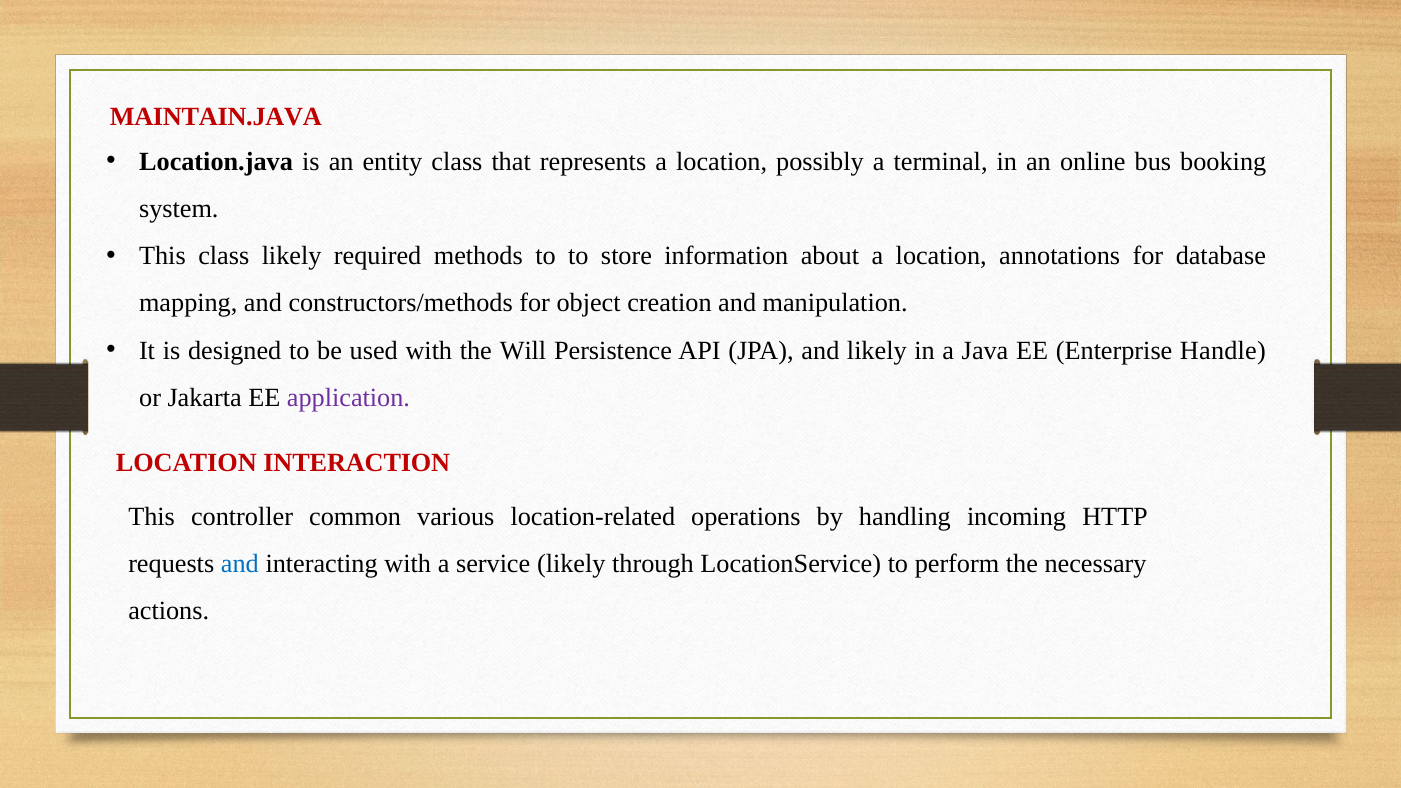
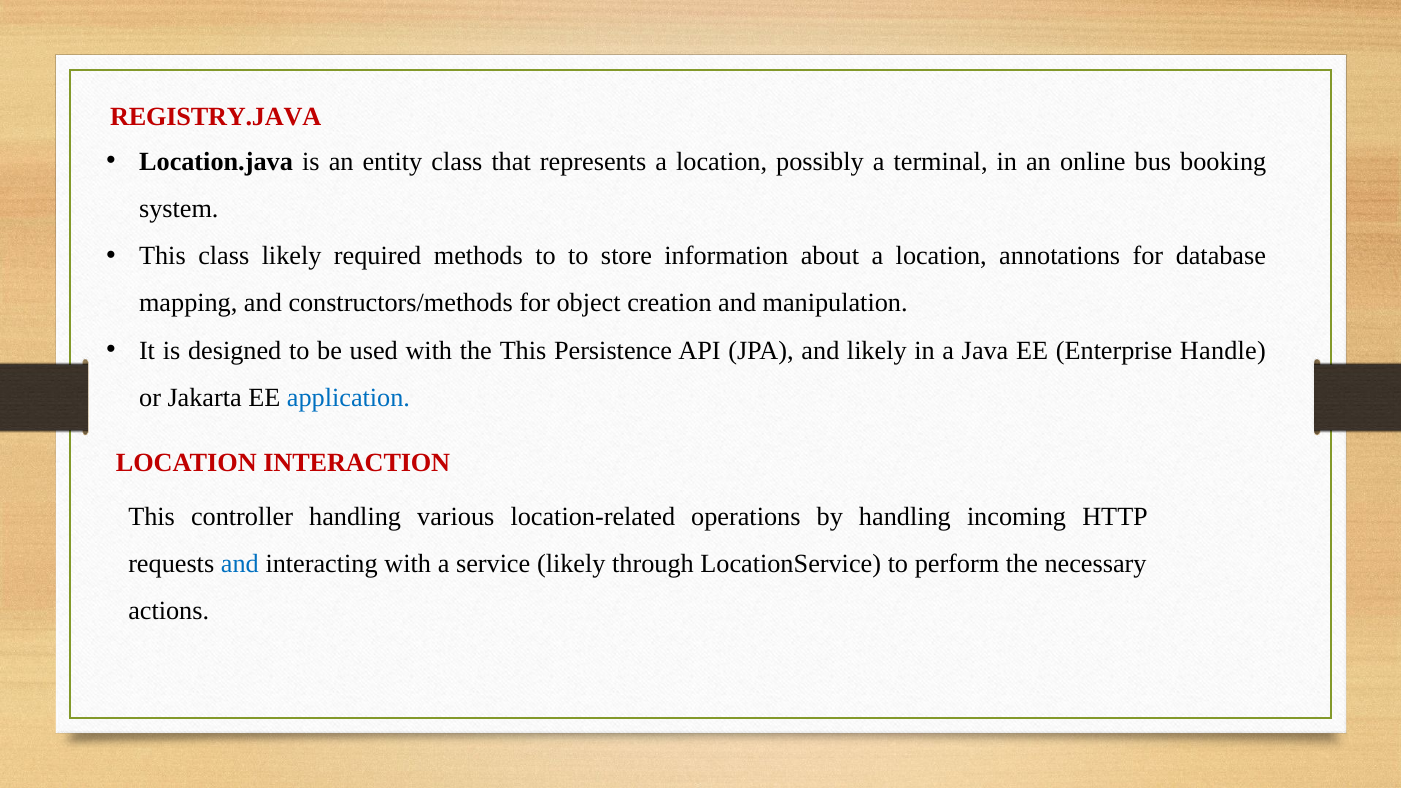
MAINTAIN.JAVA: MAINTAIN.JAVA -> REGISTRY.JAVA
the Will: Will -> This
application colour: purple -> blue
controller common: common -> handling
